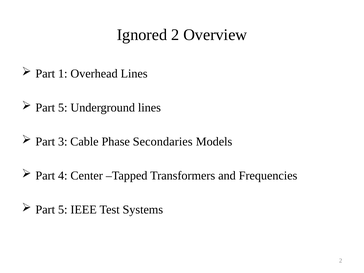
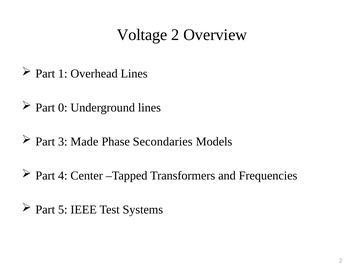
Ignored: Ignored -> Voltage
5 at (63, 108): 5 -> 0
Cable: Cable -> Made
